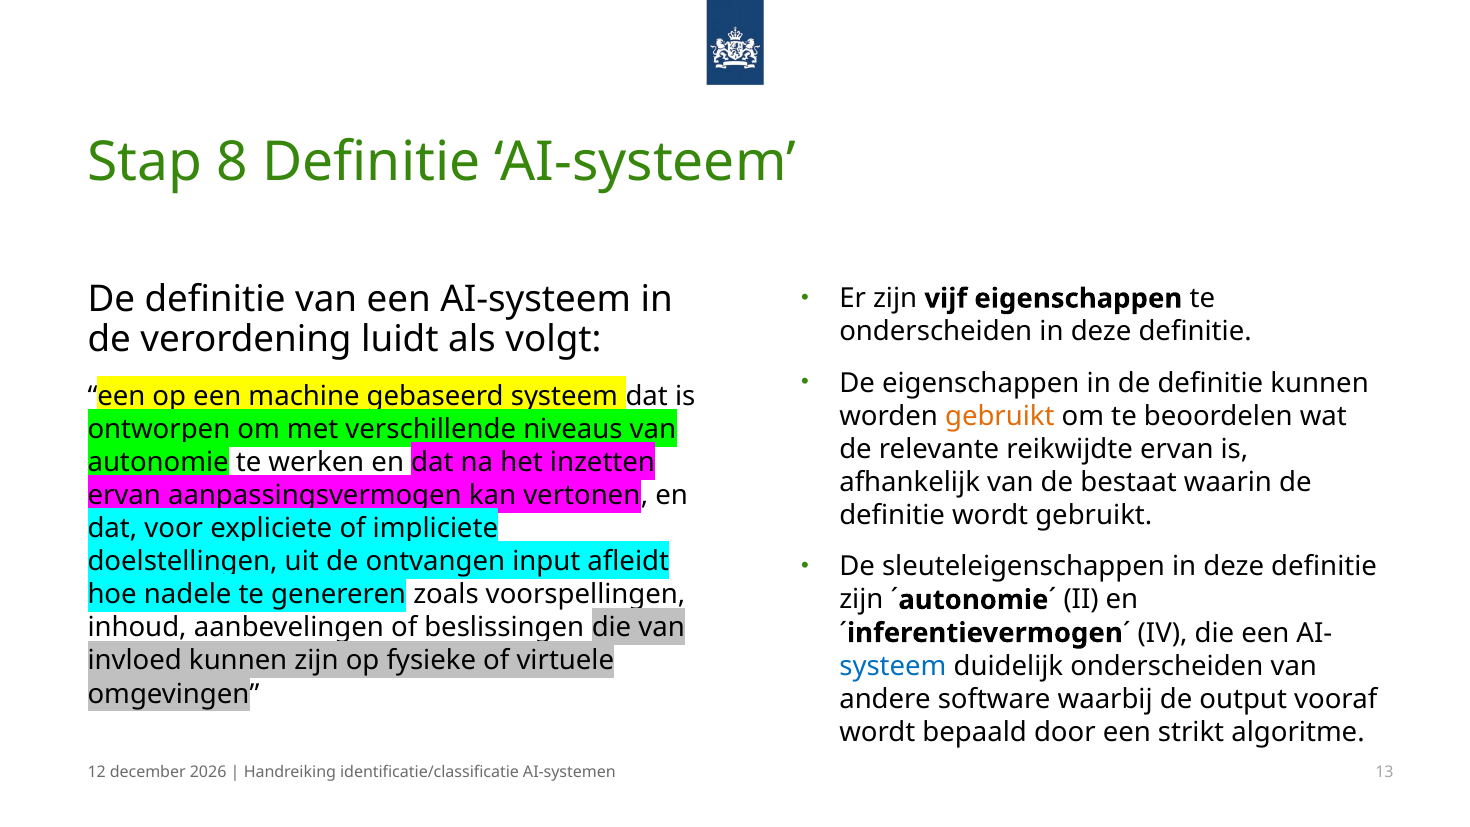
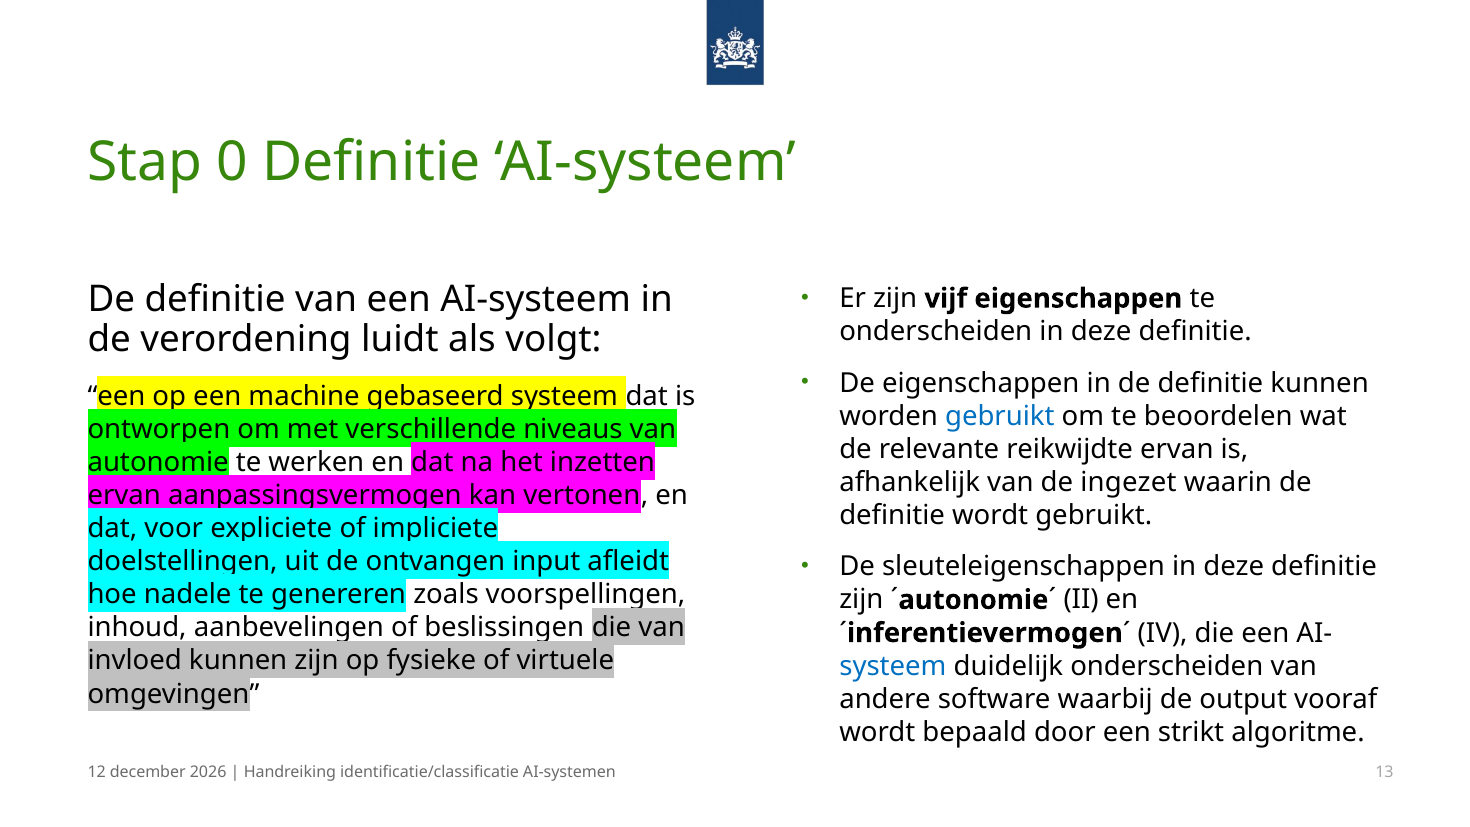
8: 8 -> 0
gebruikt at (1000, 416) colour: orange -> blue
bestaat: bestaat -> ingezet
